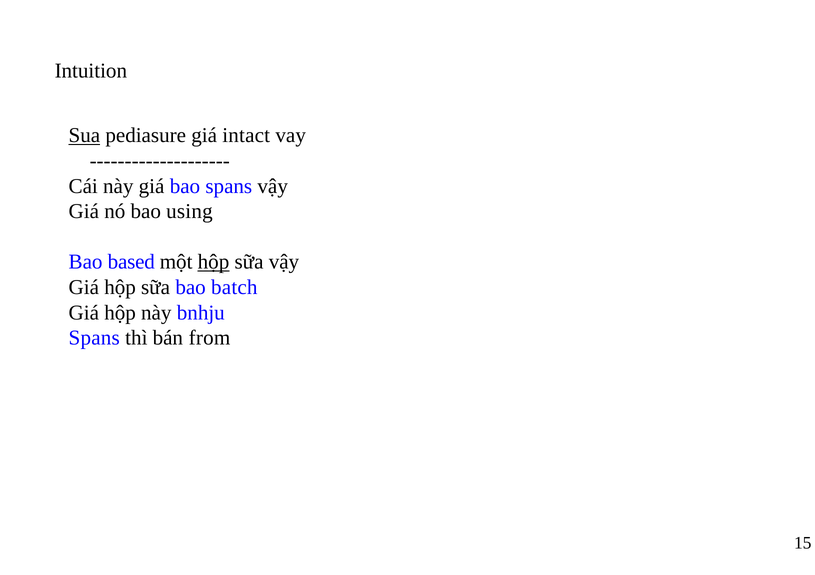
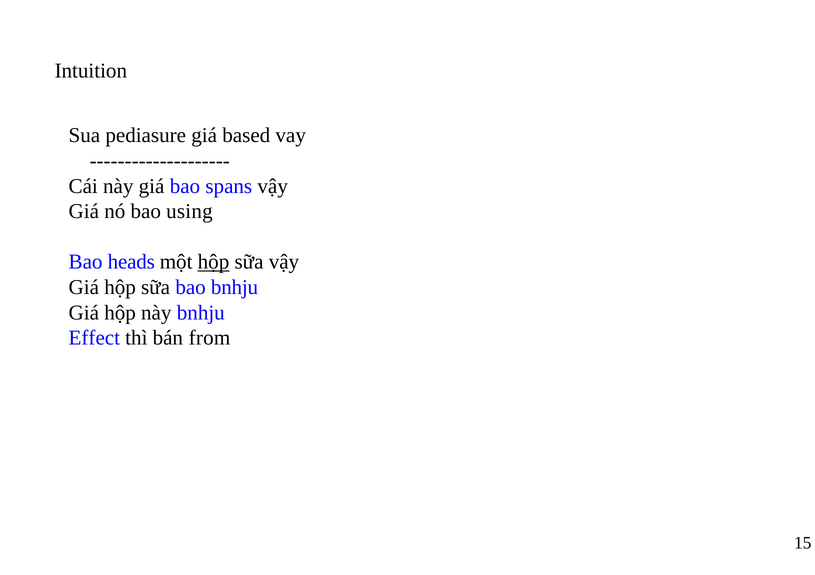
Sua underline: present -> none
intact: intact -> based
based: based -> heads
bao batch: batch -> bnhju
Spans at (94, 338): Spans -> Effect
